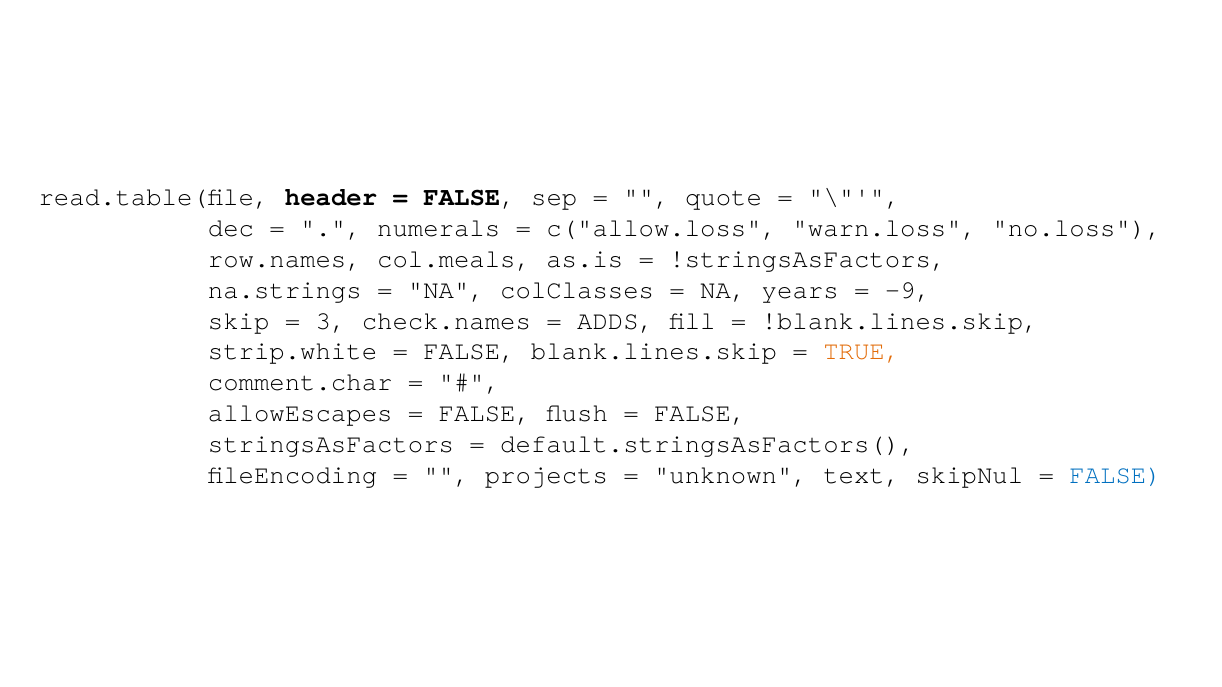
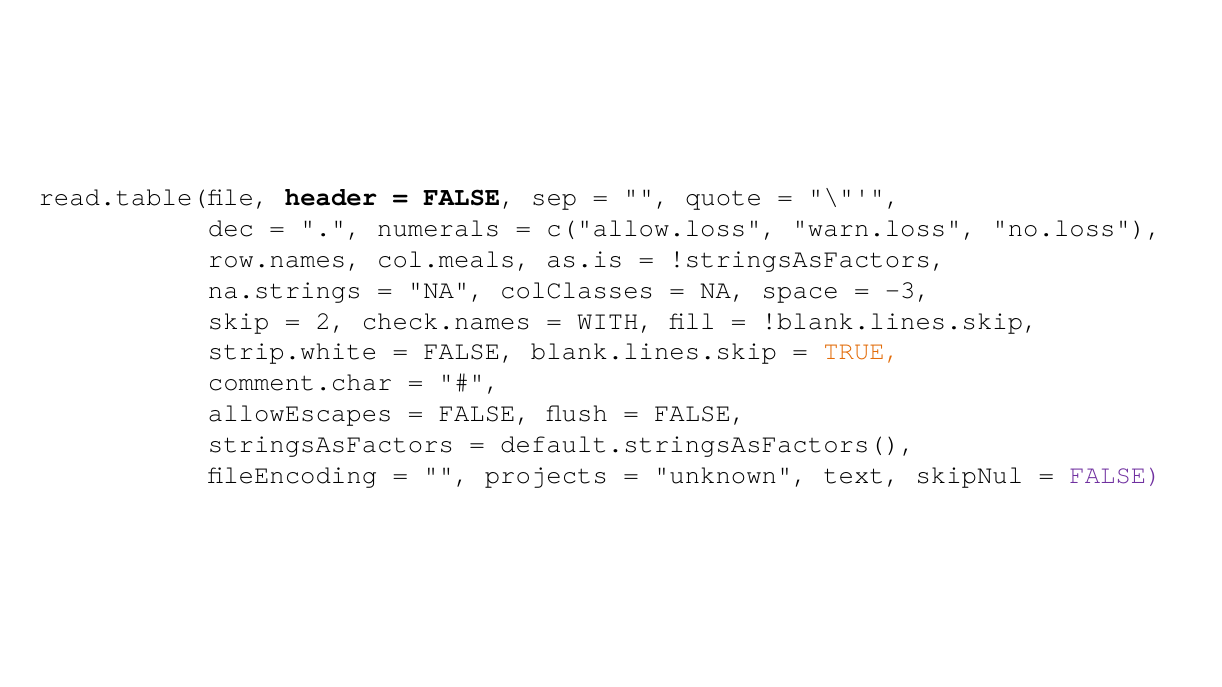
years: years -> space
-9: -9 -> -3
3: 3 -> 2
ADDS: ADDS -> WITH
FALSE at (1116, 475) colour: blue -> purple
